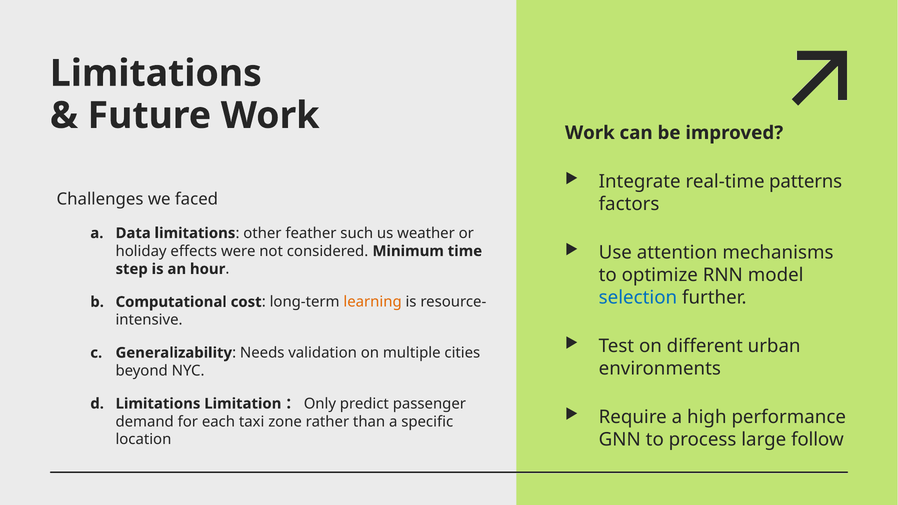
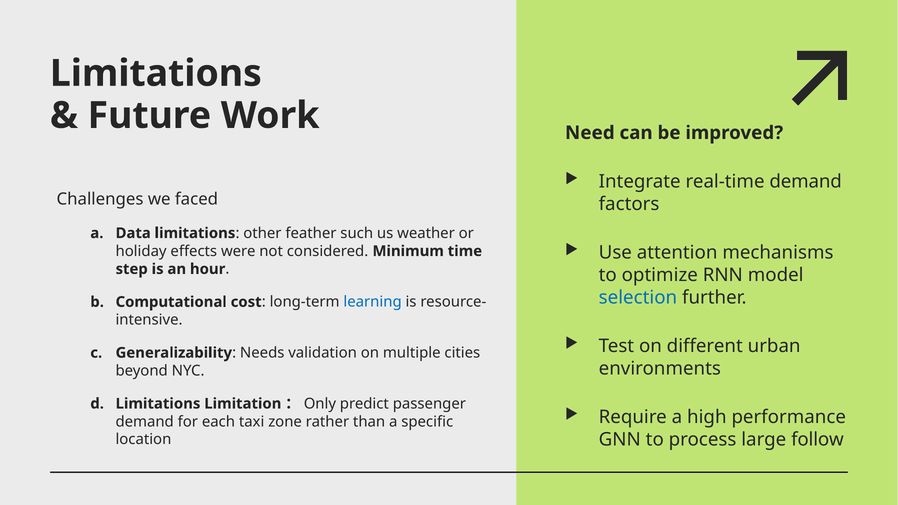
Work at (590, 133): Work -> Need
real-time patterns: patterns -> demand
learning colour: orange -> blue
